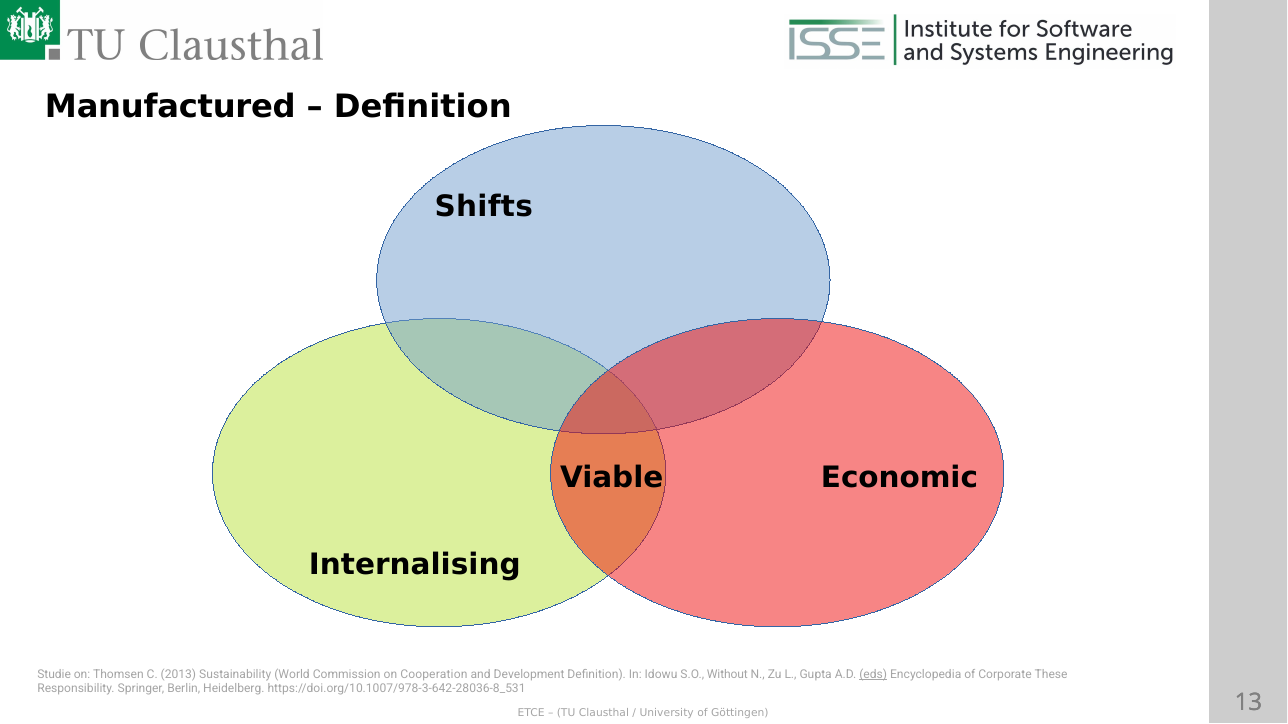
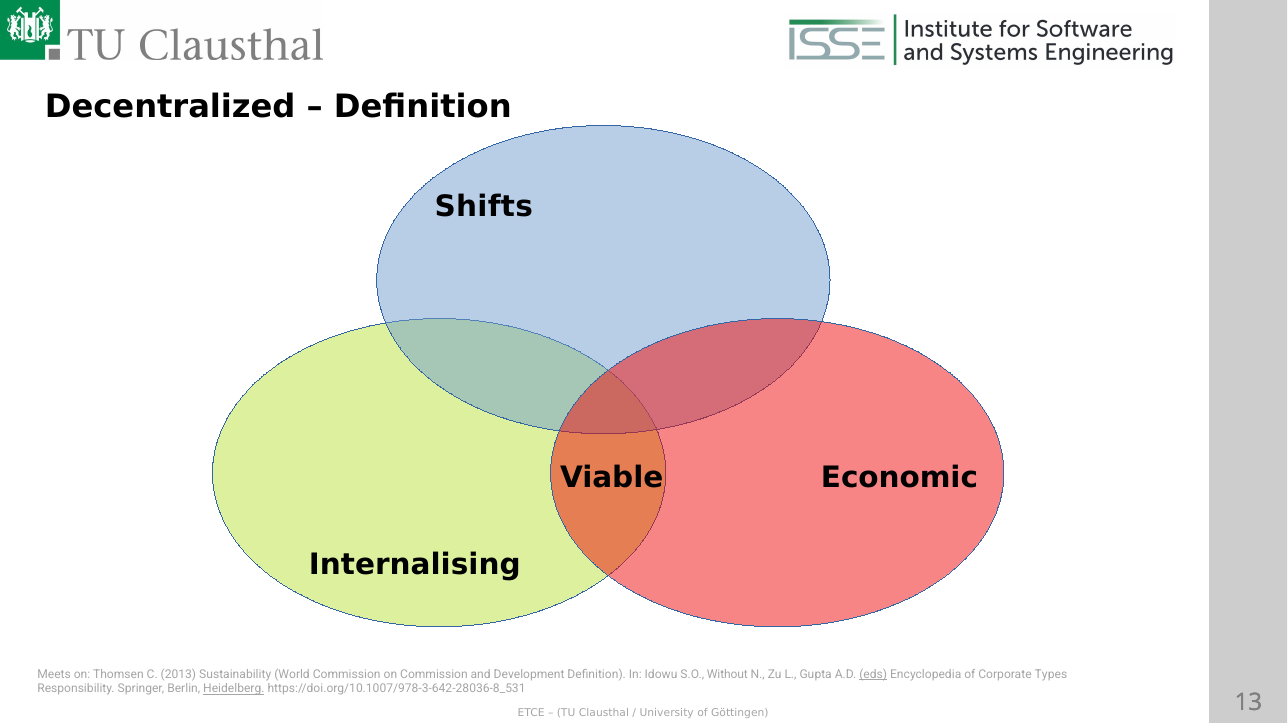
Manufactured: Manufactured -> Decentralized
Studie: Studie -> Meets
on Cooperation: Cooperation -> Commission
These: These -> Types
Heidelberg underline: none -> present
